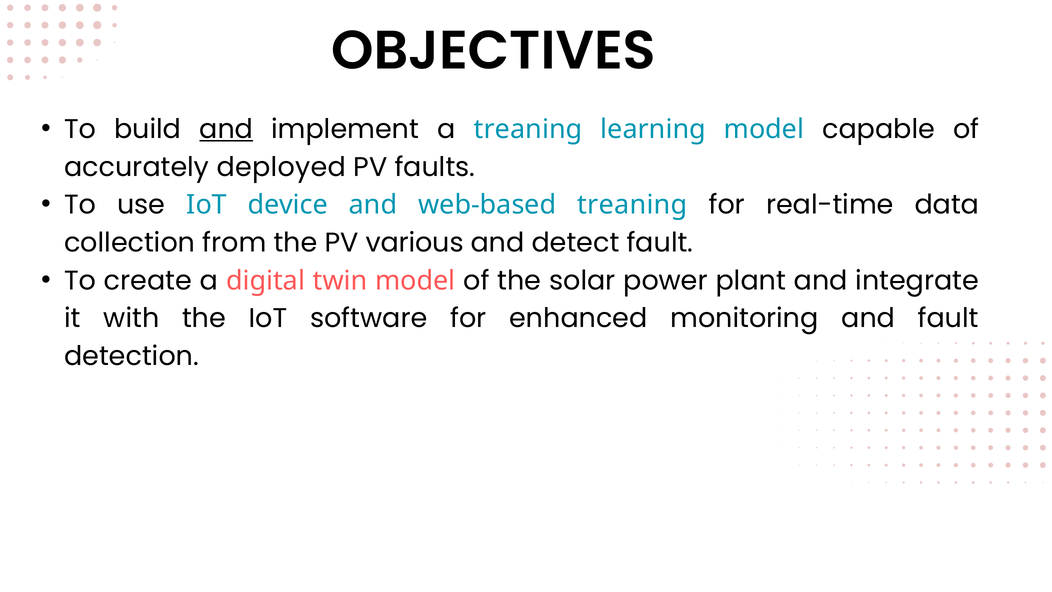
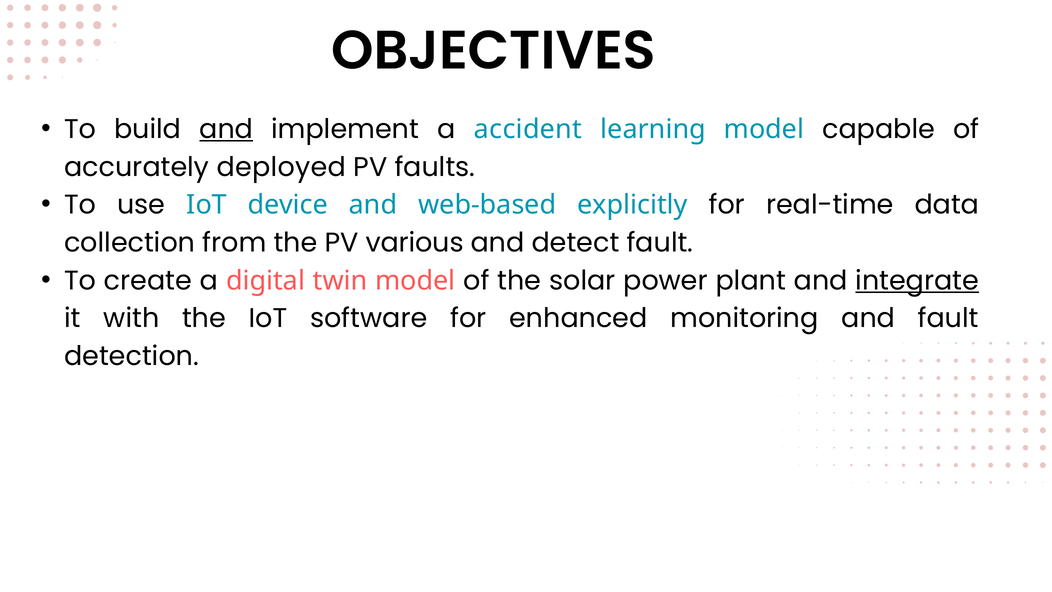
a treaning: treaning -> accident
web-based treaning: treaning -> explicitly
integrate underline: none -> present
